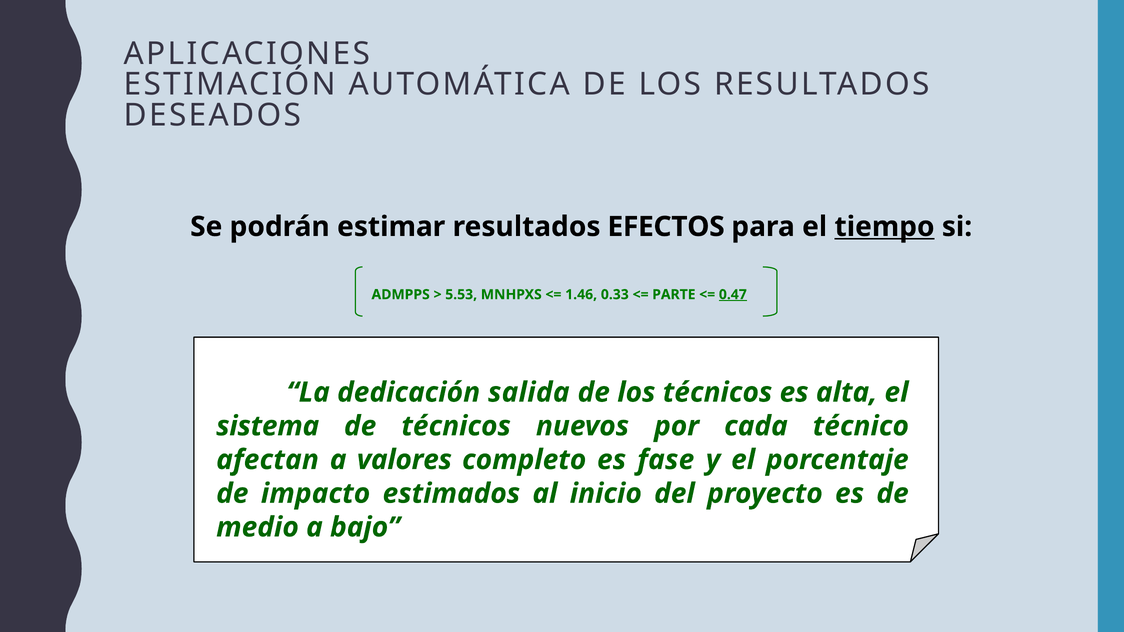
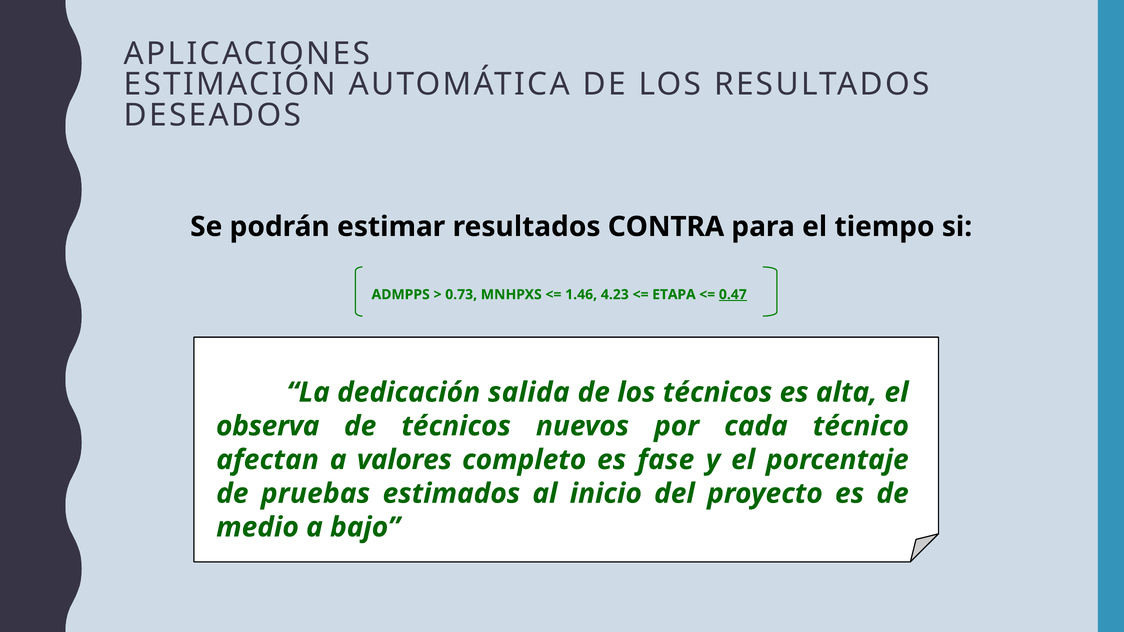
EFECTOS: EFECTOS -> CONTRA
tiempo underline: present -> none
5.53: 5.53 -> 0.73
0.33: 0.33 -> 4.23
PARTE: PARTE -> ETAPA
sistema: sistema -> observa
impacto: impacto -> pruebas
